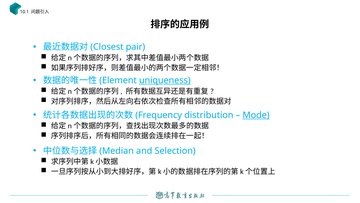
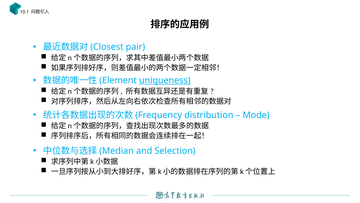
Mode underline: present -> none
